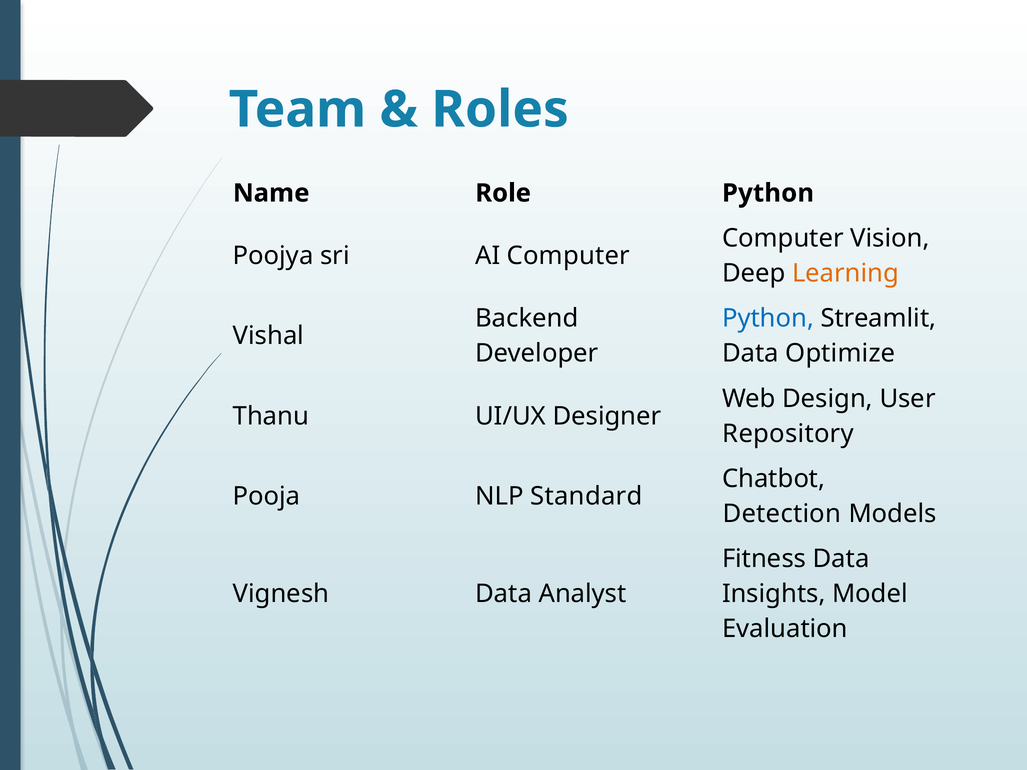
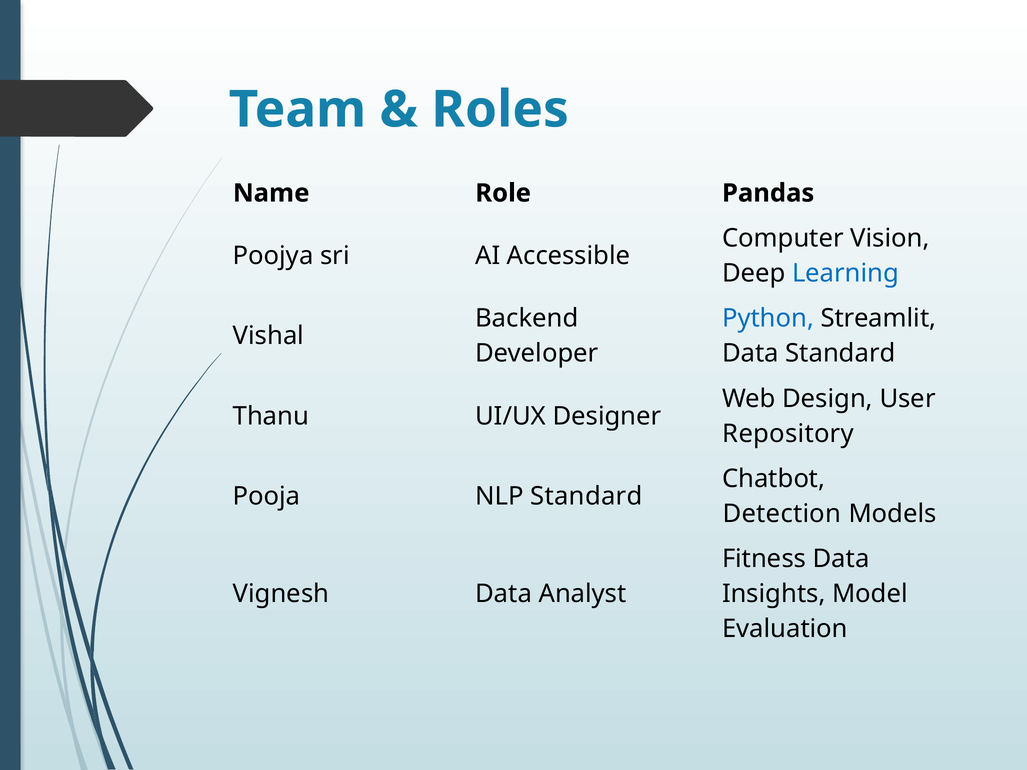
Role Python: Python -> Pandas
AI Computer: Computer -> Accessible
Learning colour: orange -> blue
Data Optimize: Optimize -> Standard
